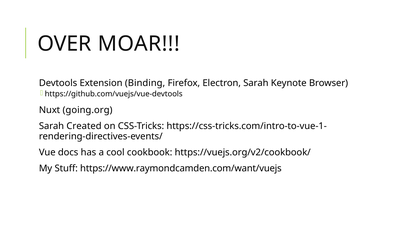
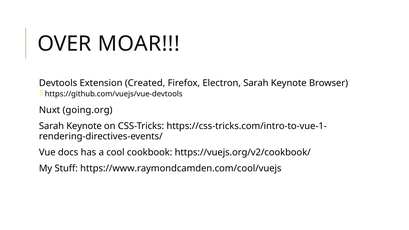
Binding: Binding -> Created
Created at (84, 126): Created -> Keynote
https://www.raymondcamden.com/want/vuejs: https://www.raymondcamden.com/want/vuejs -> https://www.raymondcamden.com/cool/vuejs
